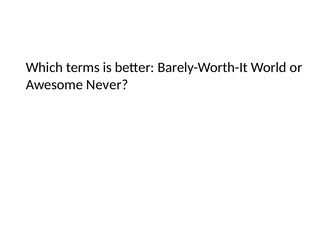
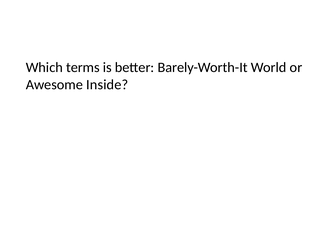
Never: Never -> Inside
